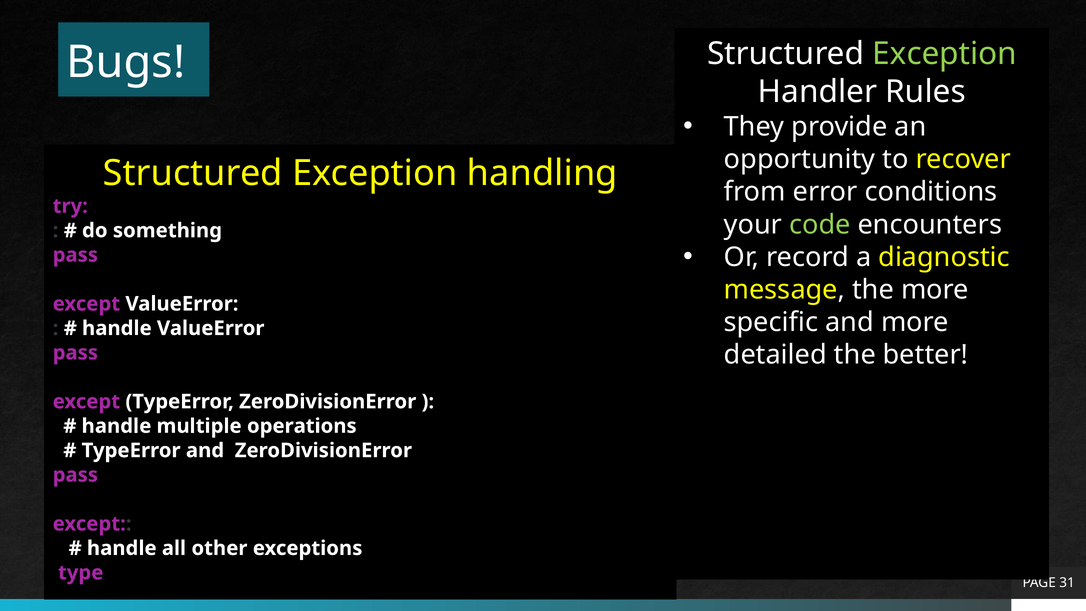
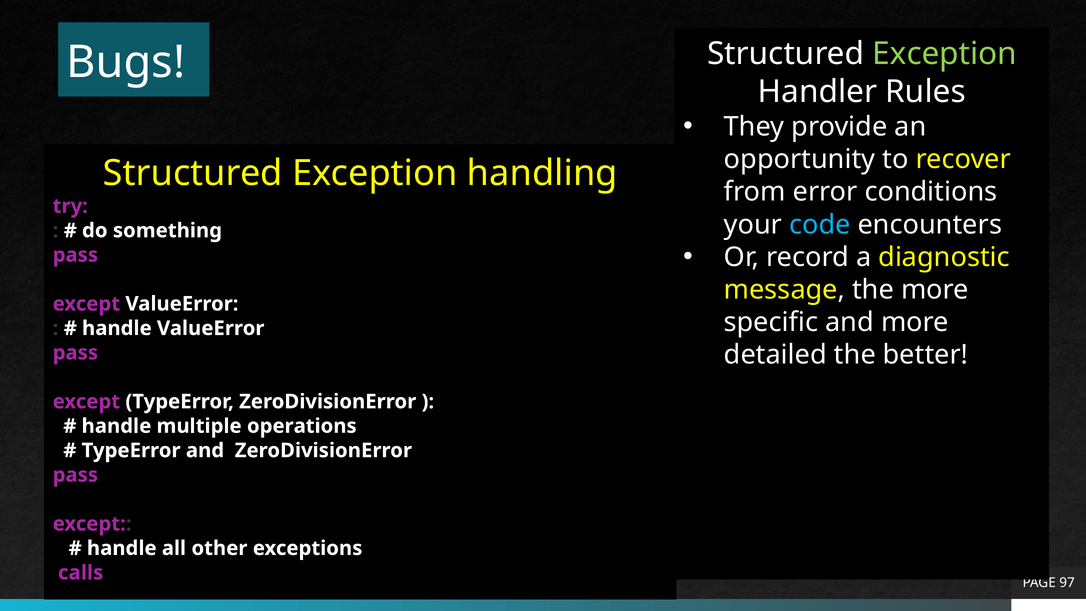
code colour: light green -> light blue
type: type -> calls
31: 31 -> 97
